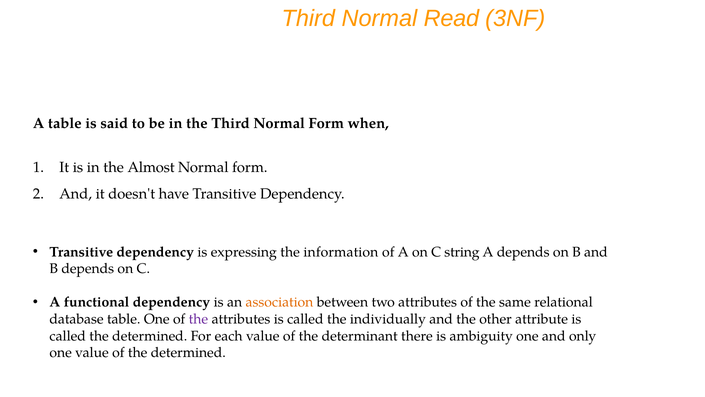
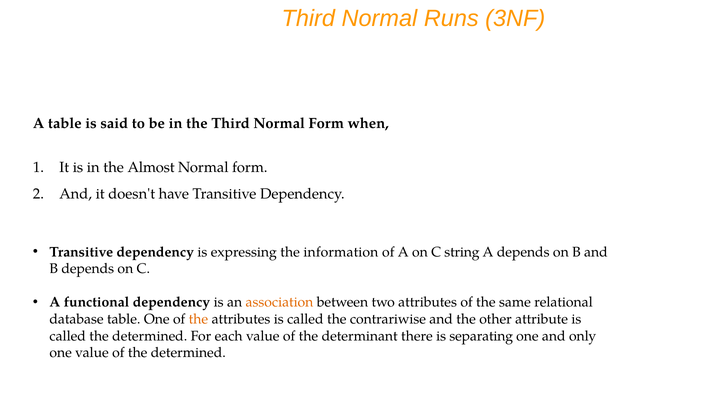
Read: Read -> Runs
the at (198, 319) colour: purple -> orange
individually: individually -> contrariwise
ambiguity: ambiguity -> separating
